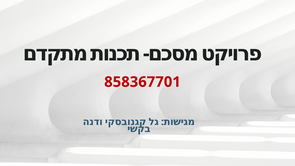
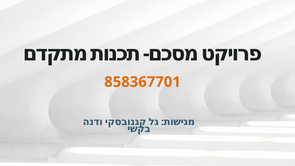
858367701 colour: red -> orange
